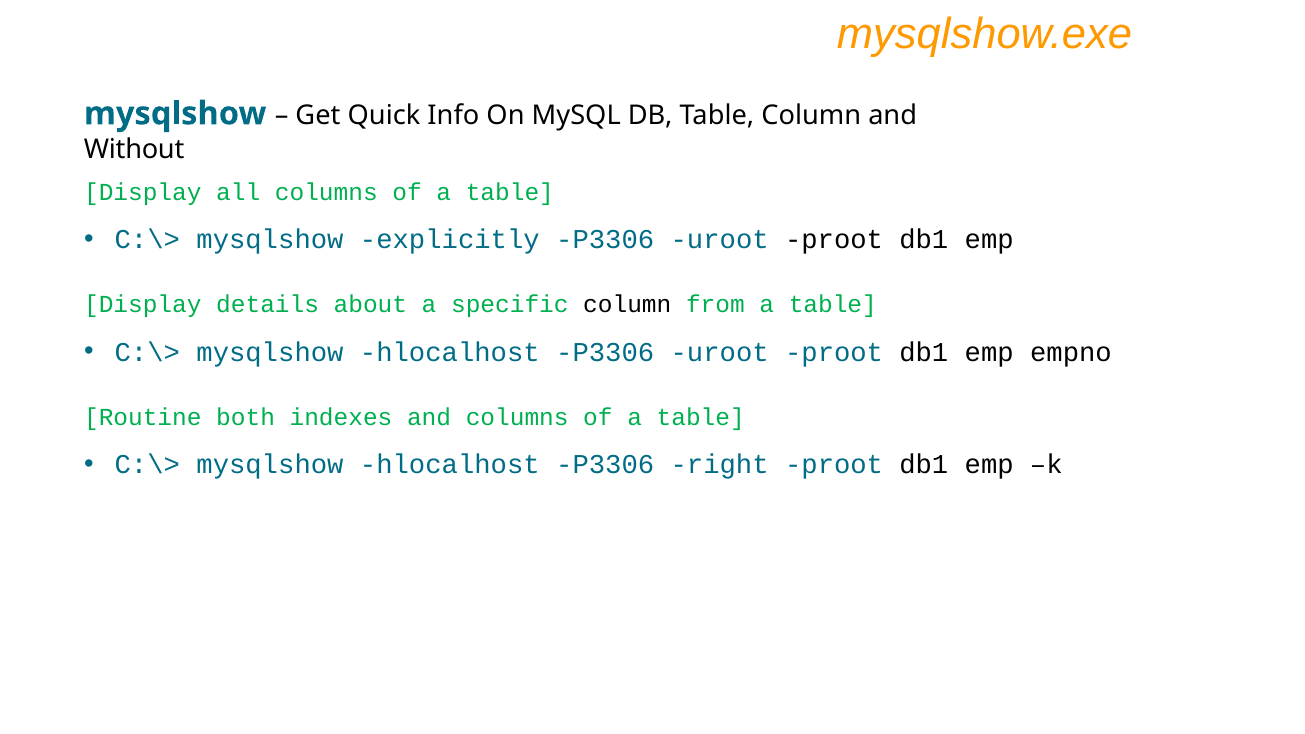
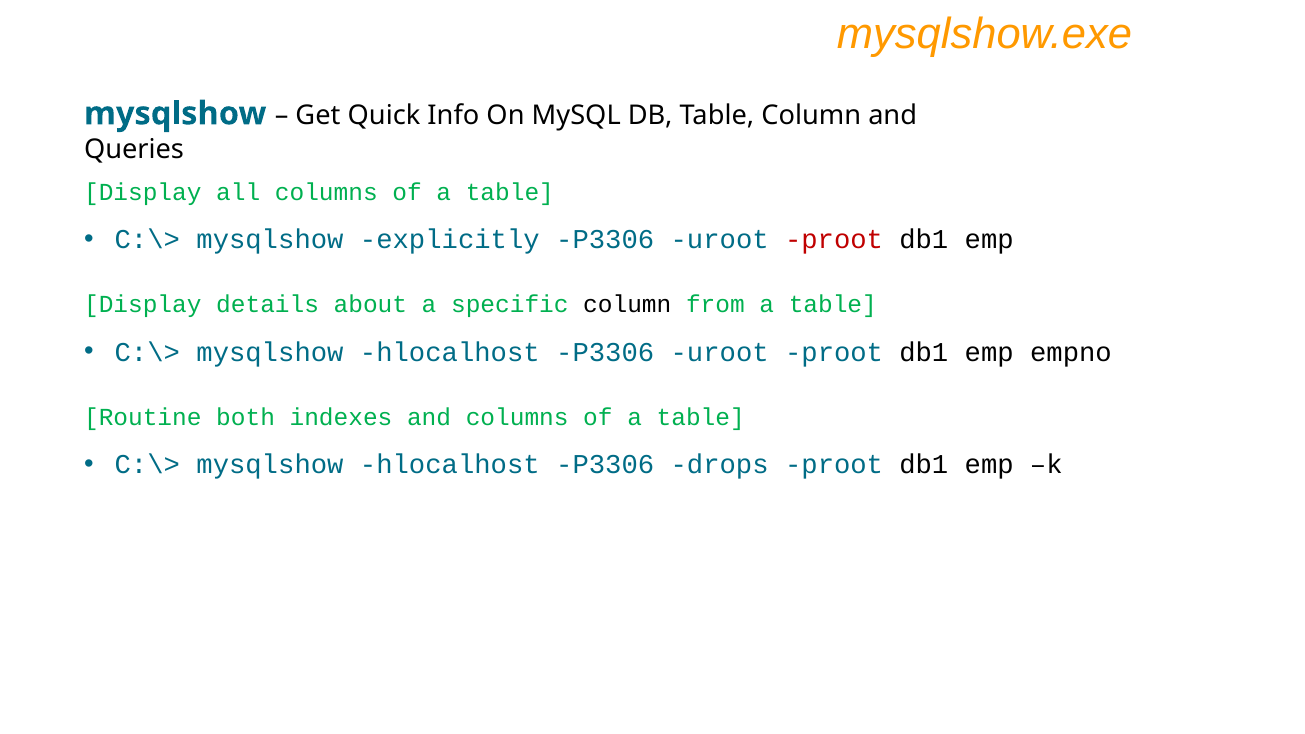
Without: Without -> Queries
proot at (834, 240) colour: black -> red
right: right -> drops
